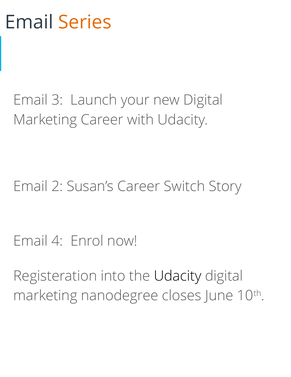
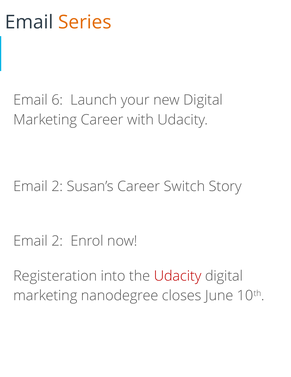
3: 3 -> 6
4 at (57, 241): 4 -> 2
Udacity at (178, 276) colour: black -> red
